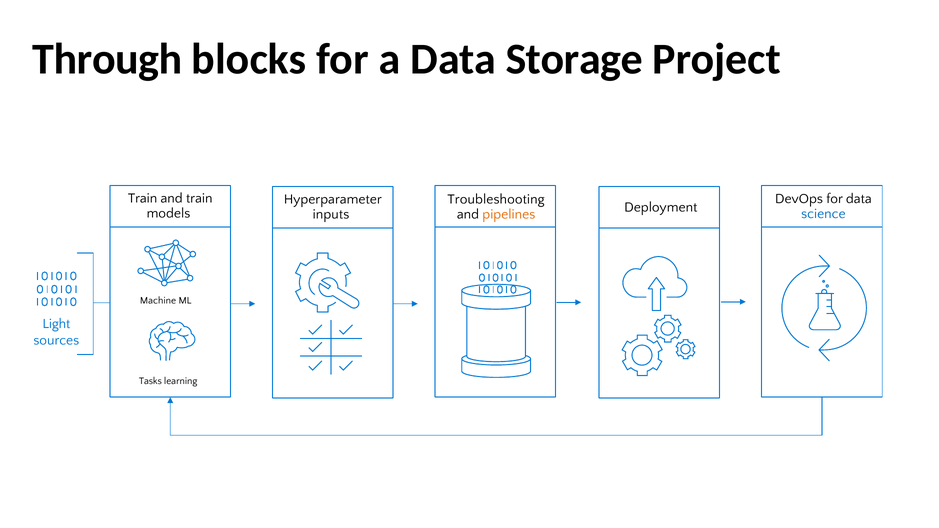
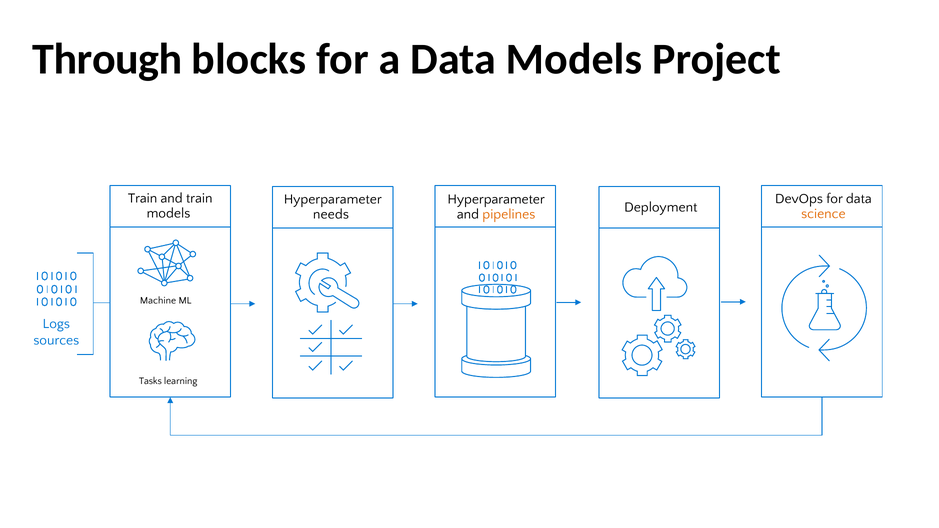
Data Storage: Storage -> Models
Troubleshooting at (496, 199): Troubleshooting -> Hyperparameter
science colour: blue -> orange
inputs: inputs -> needs
Light: Light -> Logs
